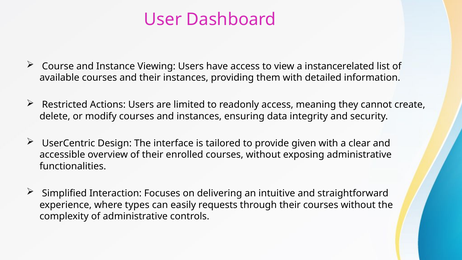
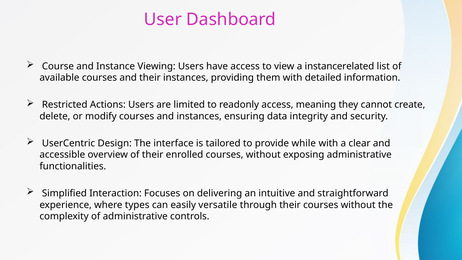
given: given -> while
requests: requests -> versatile
